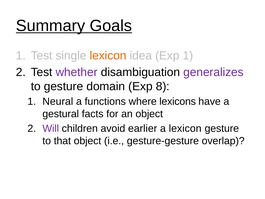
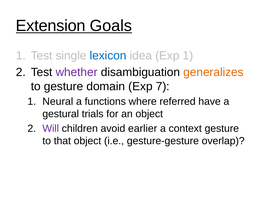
Summary: Summary -> Extension
lexicon at (108, 56) colour: orange -> blue
generalizes colour: purple -> orange
8: 8 -> 7
lexicons: lexicons -> referred
facts: facts -> trials
a lexicon: lexicon -> context
